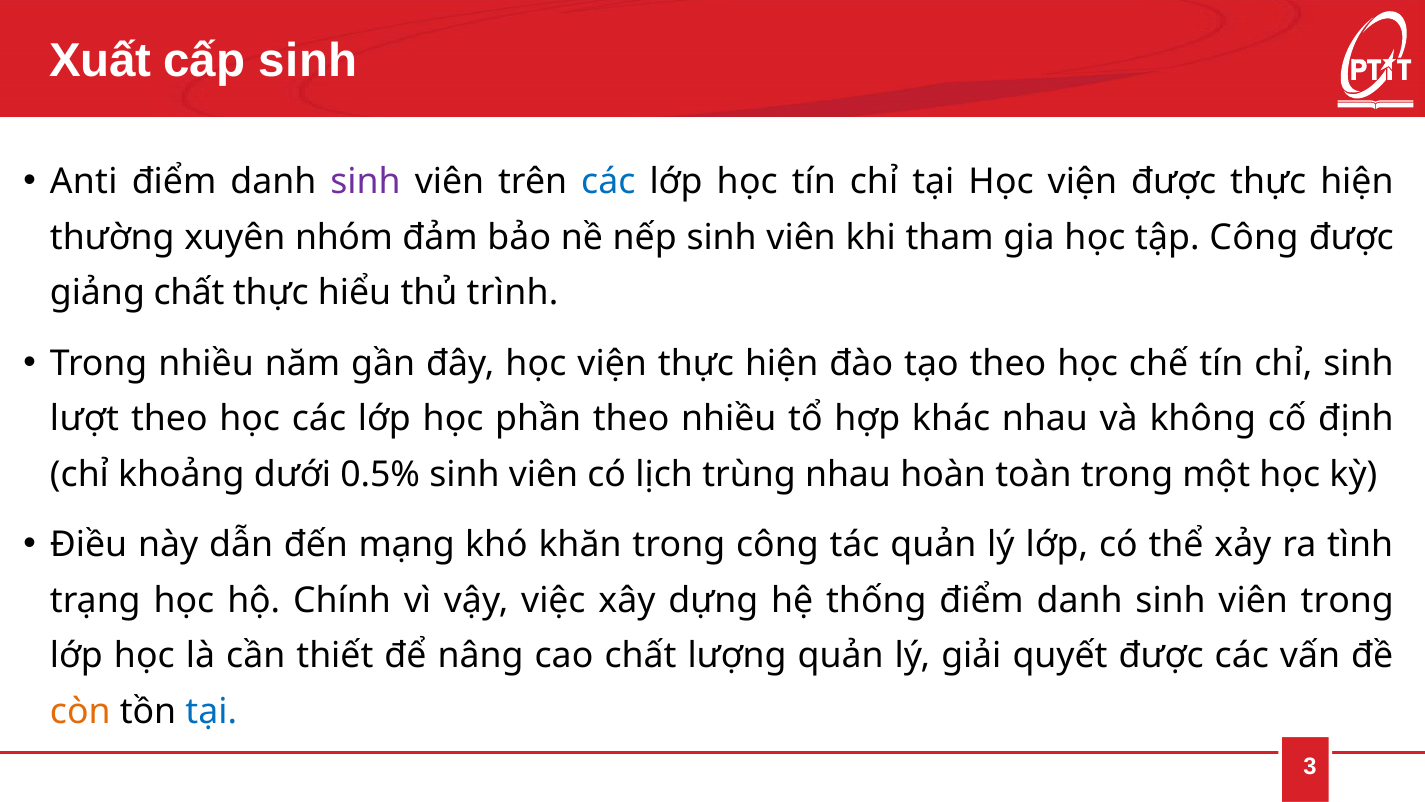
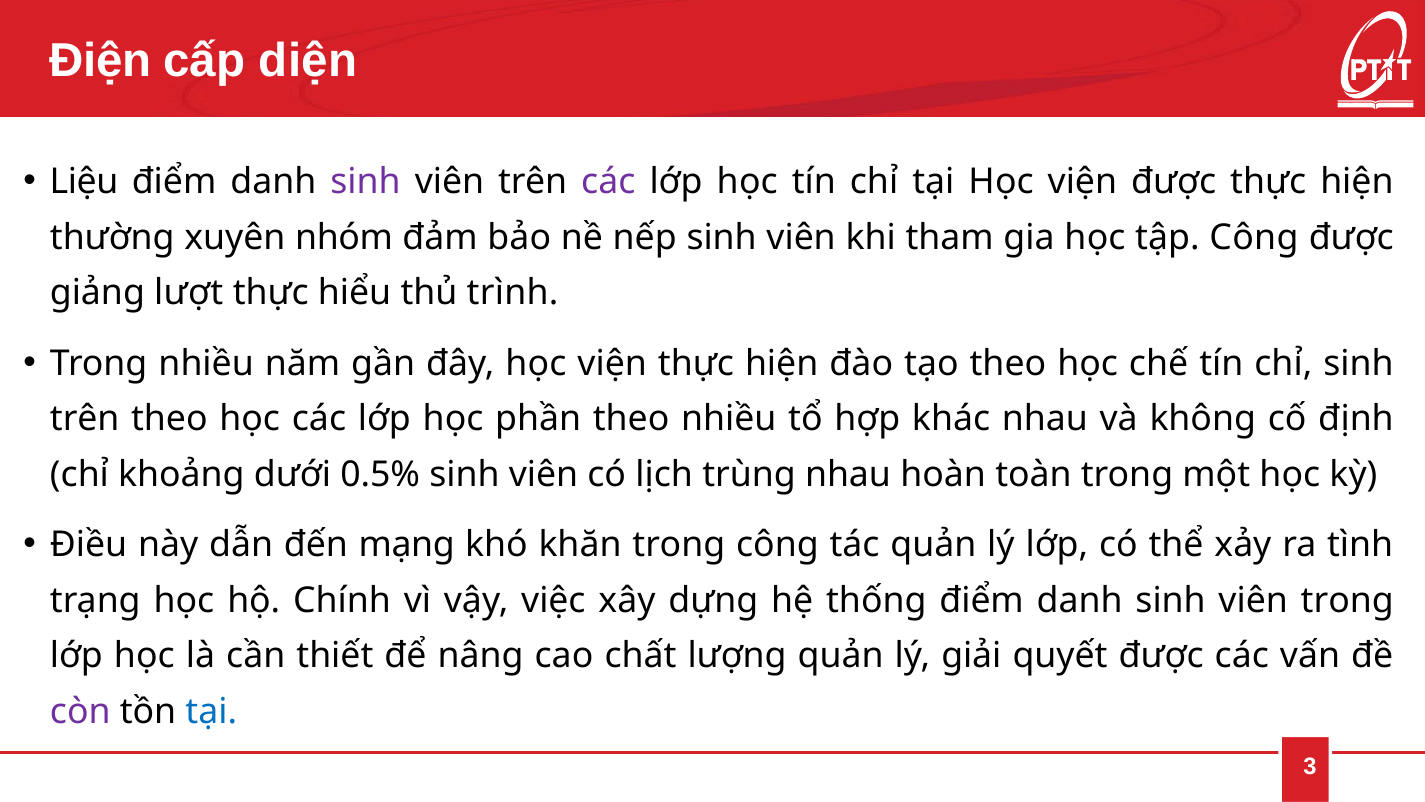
Xuất: Xuất -> Điện
cấp sinh: sinh -> diện
Anti: Anti -> Liệu
các at (608, 182) colour: blue -> purple
giảng chất: chất -> lượt
lượt at (85, 419): lượt -> trên
còn colour: orange -> purple
